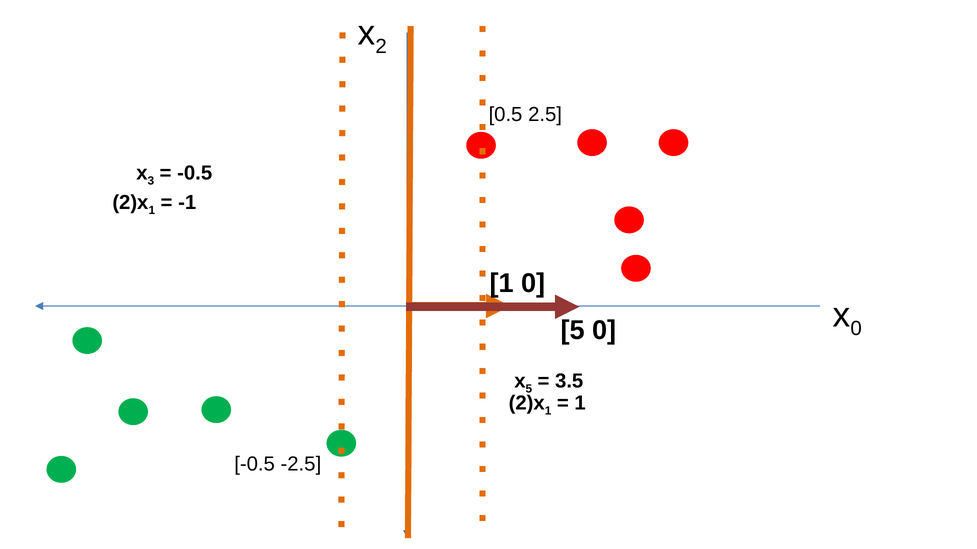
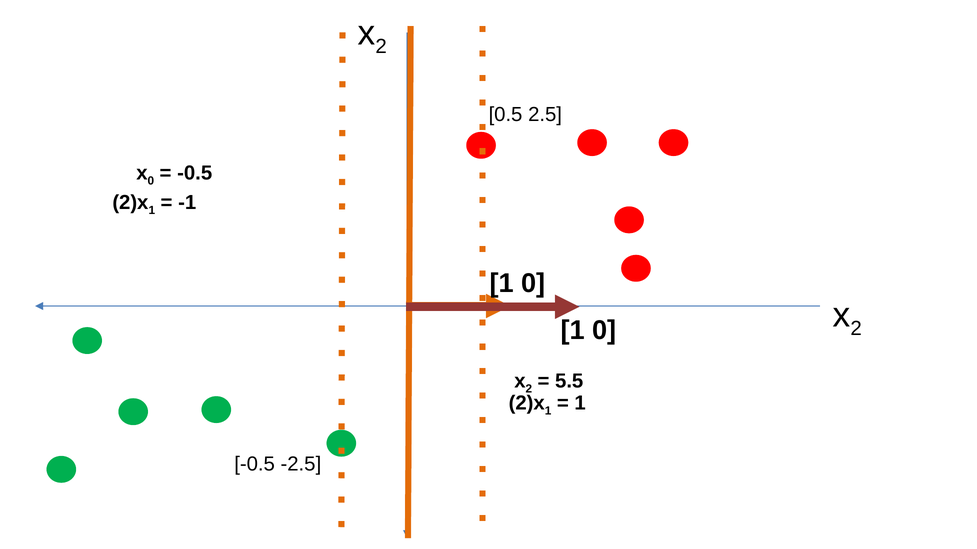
3 at (151, 181): 3 -> 0
0 at (856, 329): 0 -> 2
5 at (573, 331): 5 -> 1
5 at (529, 389): 5 -> 2
3.5: 3.5 -> 5.5
